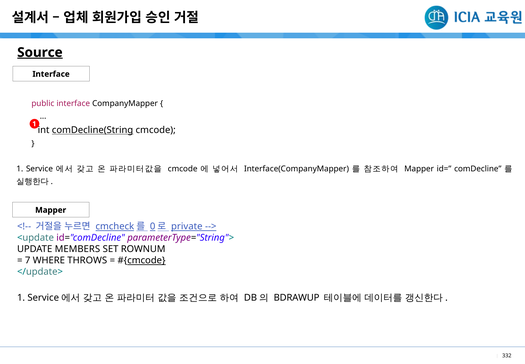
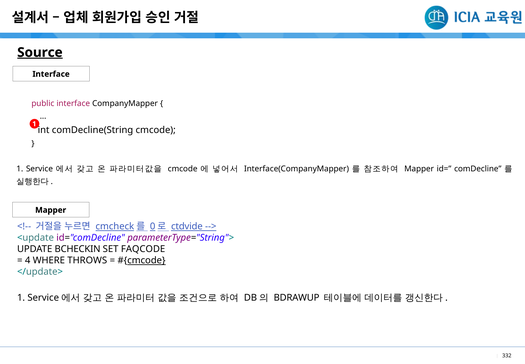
comDecline(String underline: present -> none
private: private -> ctdvide
MEMBERS: MEMBERS -> BCHECKIN
ROWNUM: ROWNUM -> FAQCODE
7: 7 -> 4
